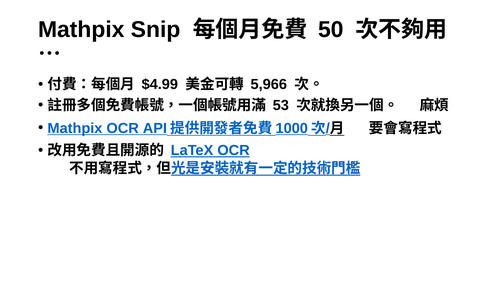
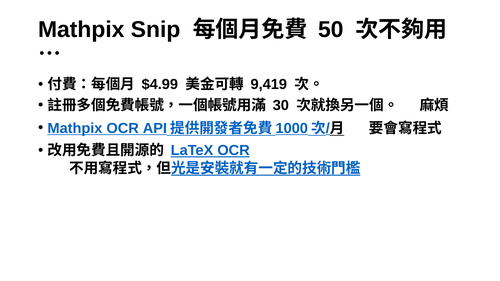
5,966: 5,966 -> 9,419
53: 53 -> 30
